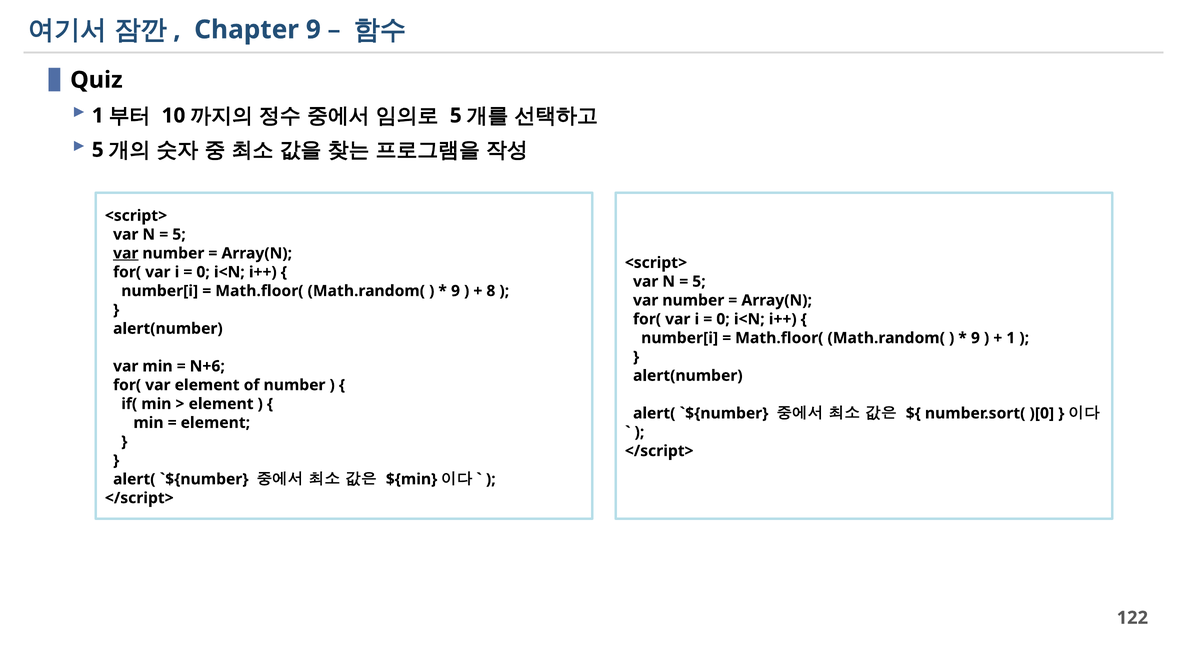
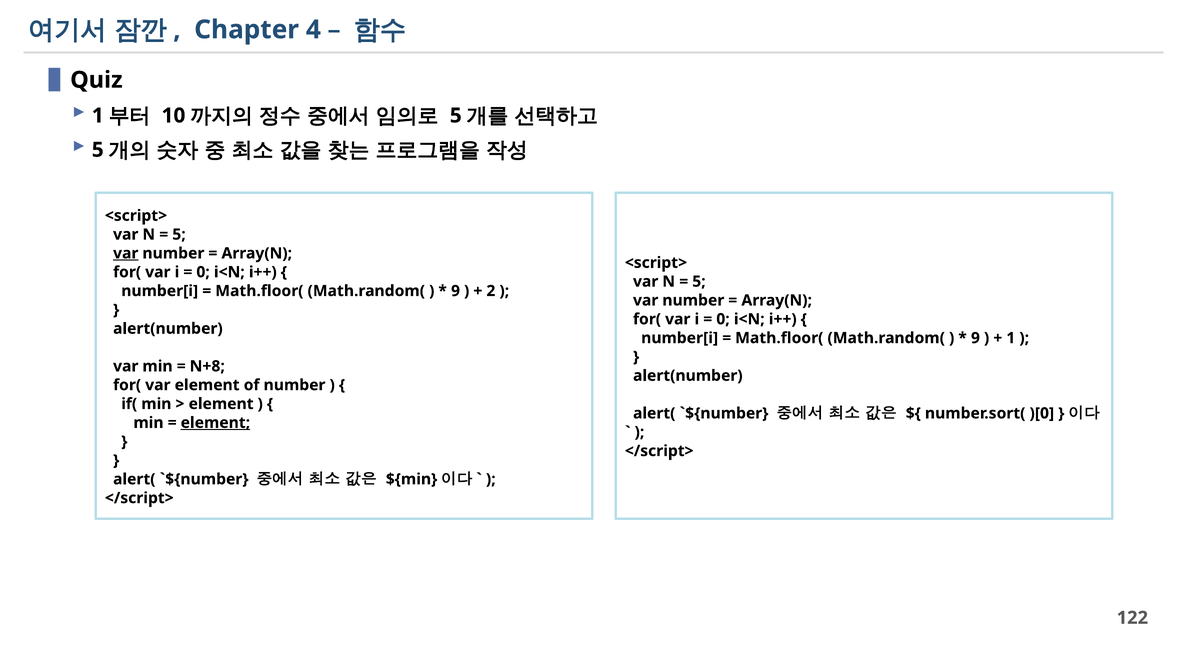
Chapter 9: 9 -> 4
8: 8 -> 2
N+6: N+6 -> N+8
element at (215, 423) underline: none -> present
